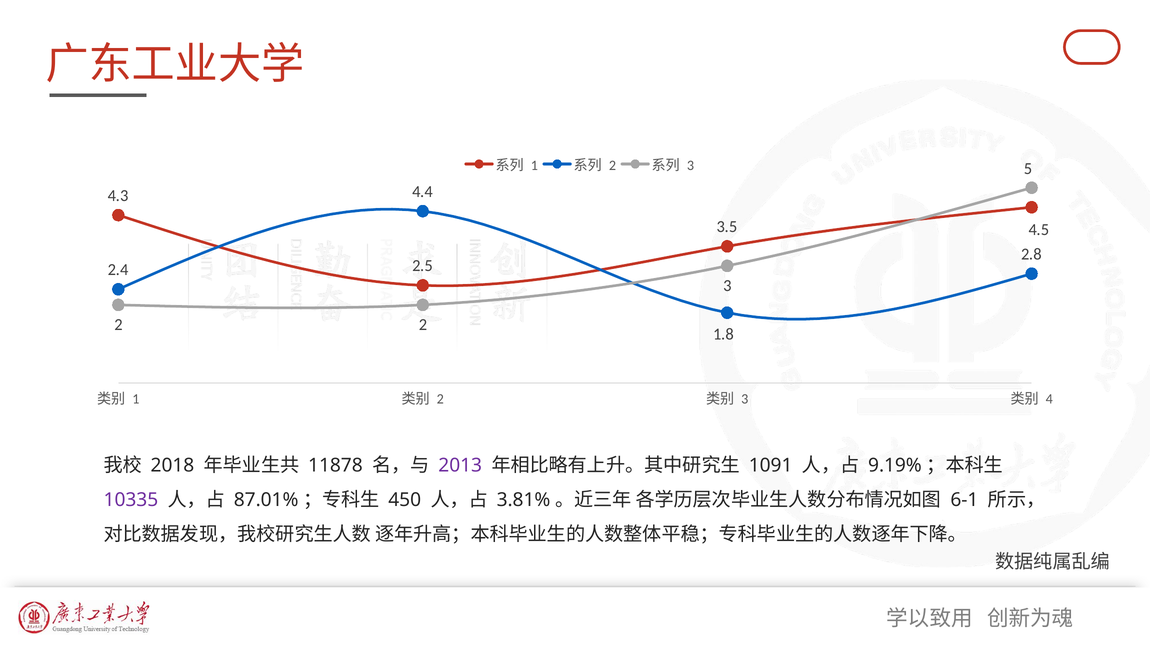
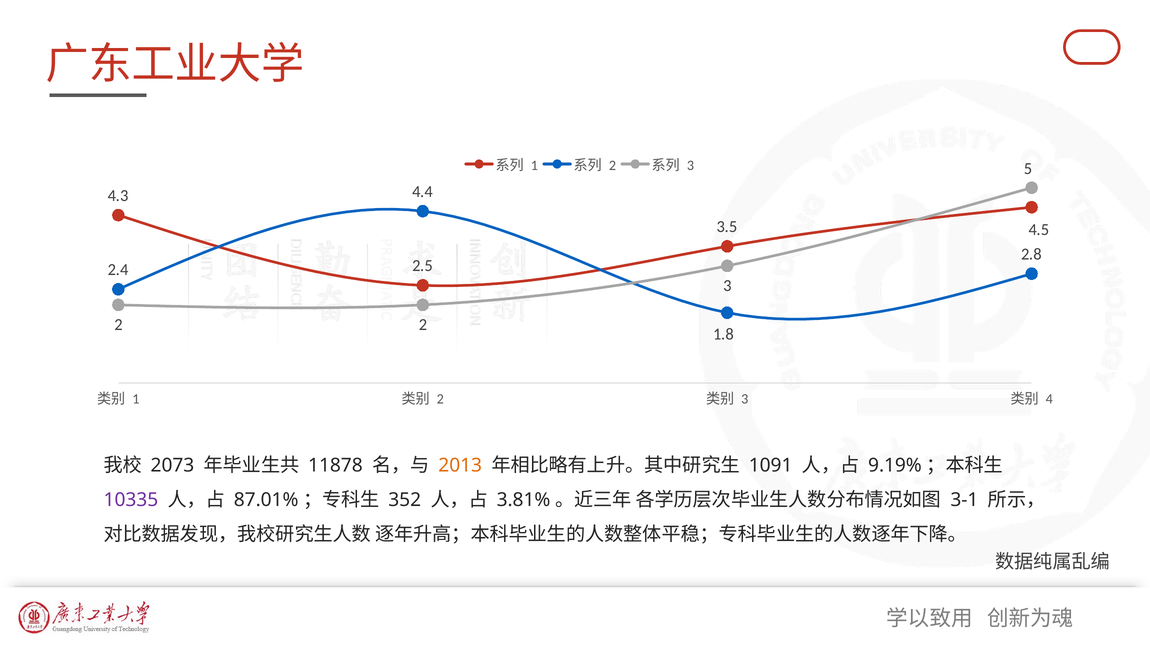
2018: 2018 -> 2073
2013 colour: purple -> orange
450: 450 -> 352
6-1: 6-1 -> 3-1
